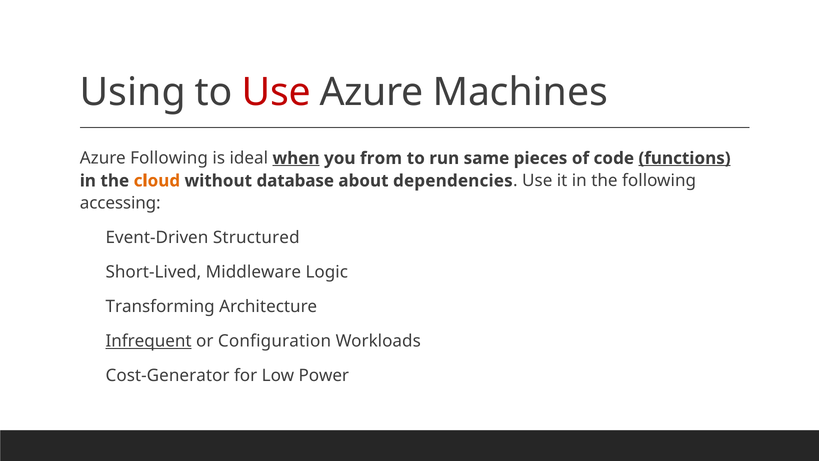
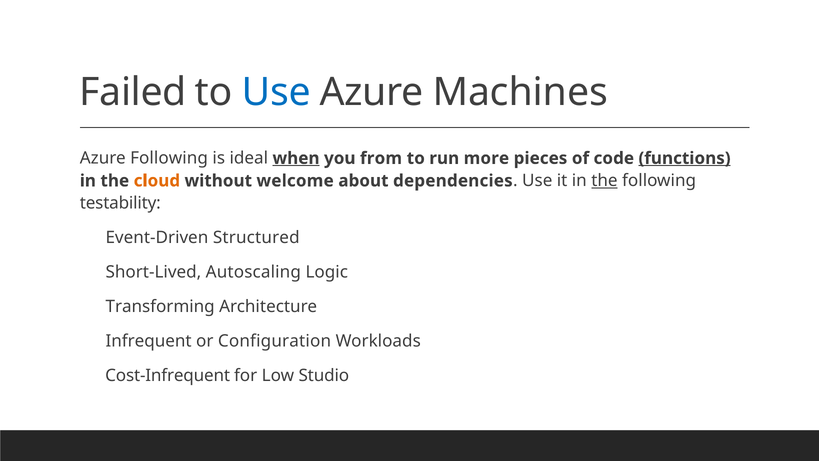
Using: Using -> Failed
Use at (276, 92) colour: red -> blue
same: same -> more
database: database -> welcome
the at (604, 181) underline: none -> present
accessing: accessing -> testability
Middleware: Middleware -> Autoscaling
Infrequent underline: present -> none
Cost-Generator: Cost-Generator -> Cost-Infrequent
Power: Power -> Studio
